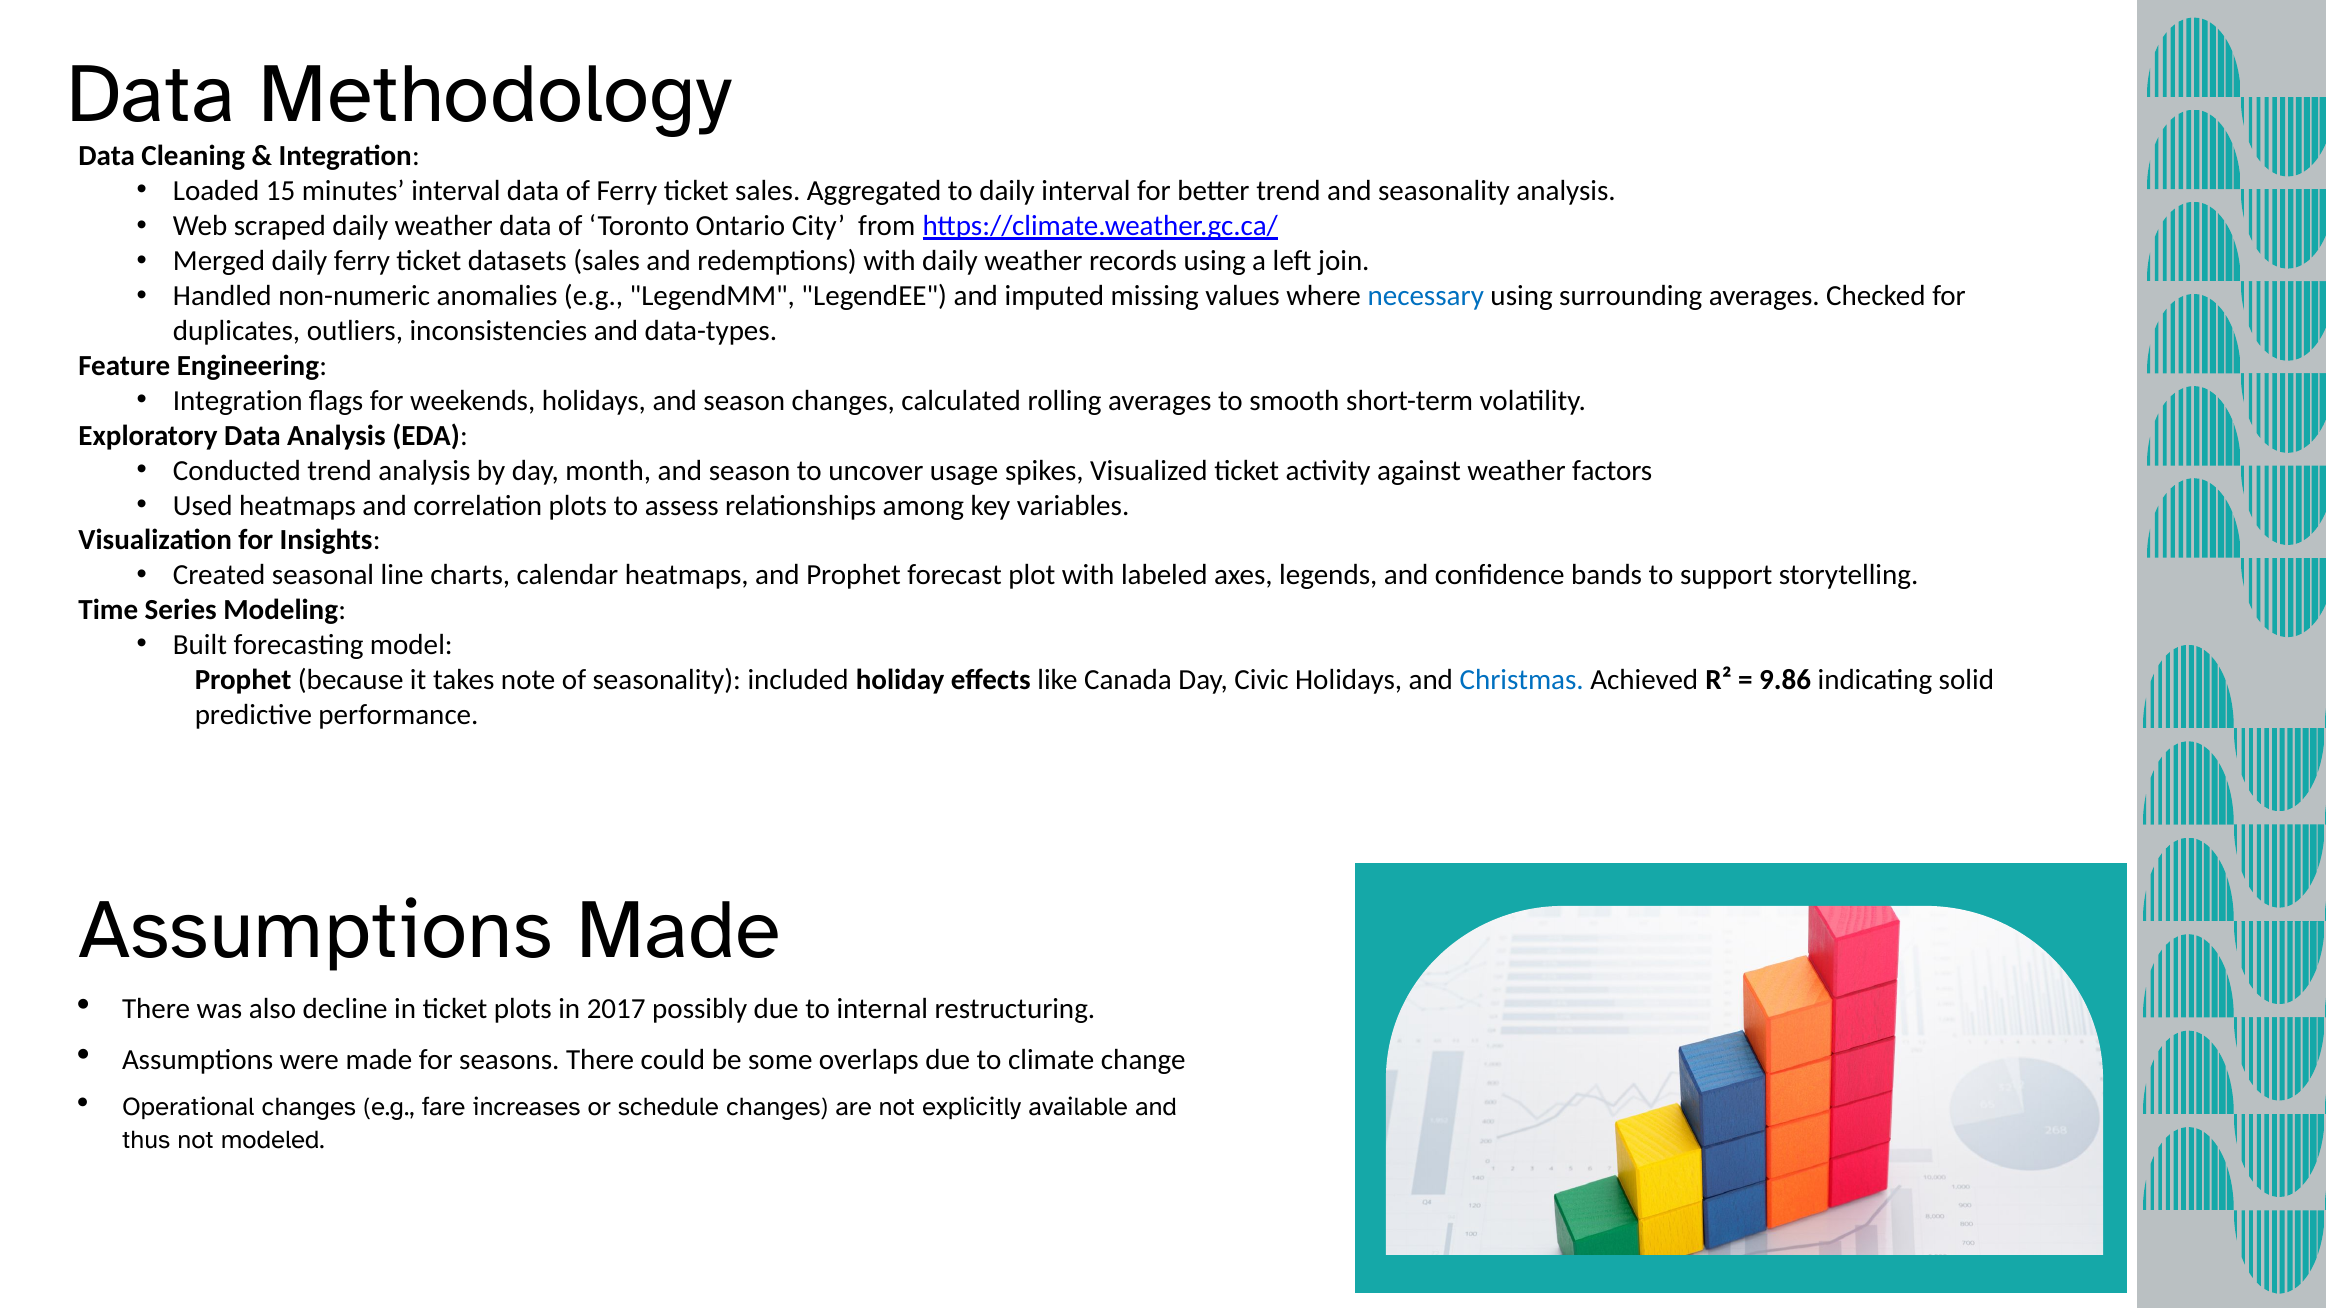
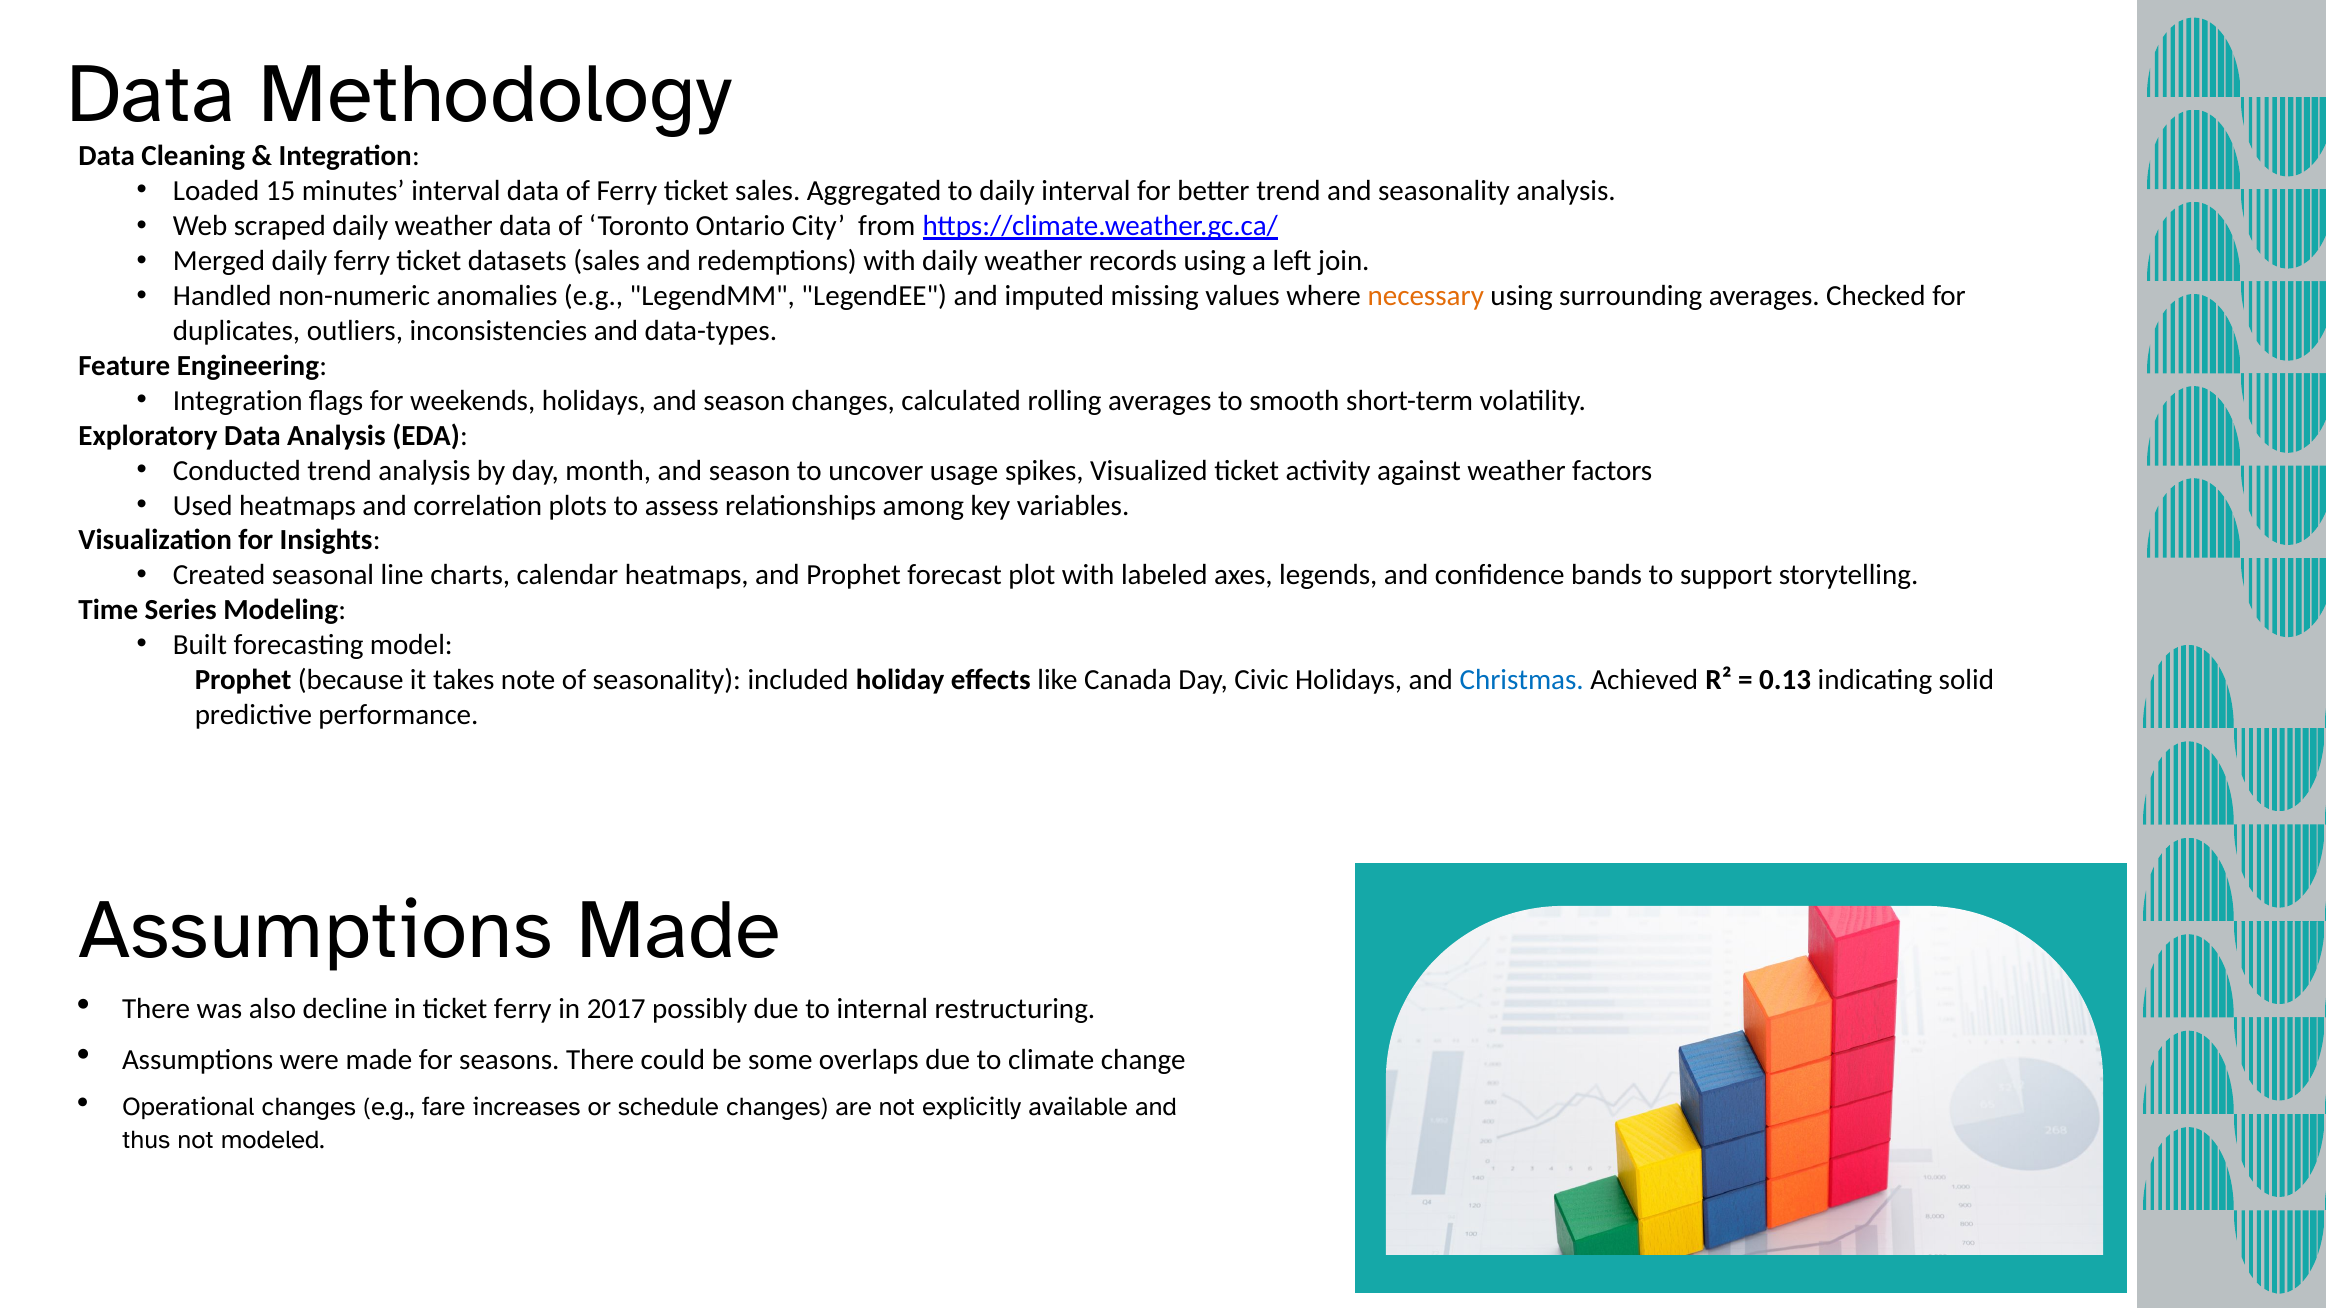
necessary colour: blue -> orange
9.86: 9.86 -> 0.13
ticket plots: plots -> ferry
